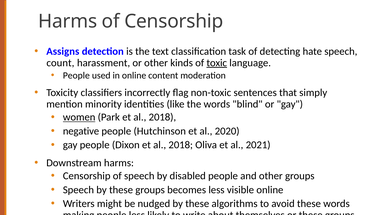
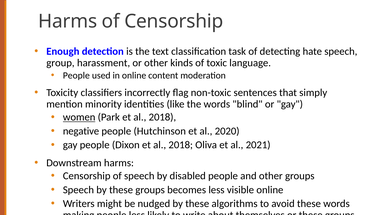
Assigns: Assigns -> Enough
count: count -> group
toxic underline: present -> none
